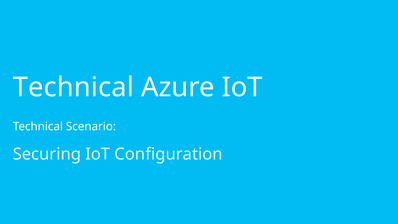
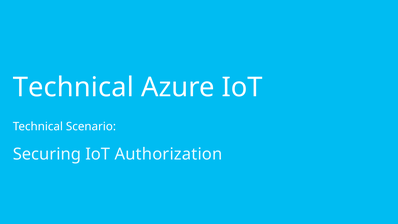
Configuration: Configuration -> Authorization
